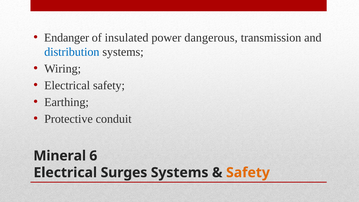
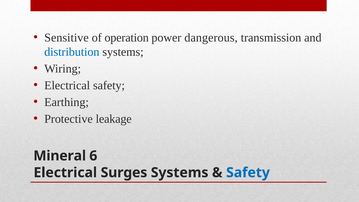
Endanger: Endanger -> Sensitive
insulated: insulated -> operation
conduit: conduit -> leakage
Safety at (248, 173) colour: orange -> blue
